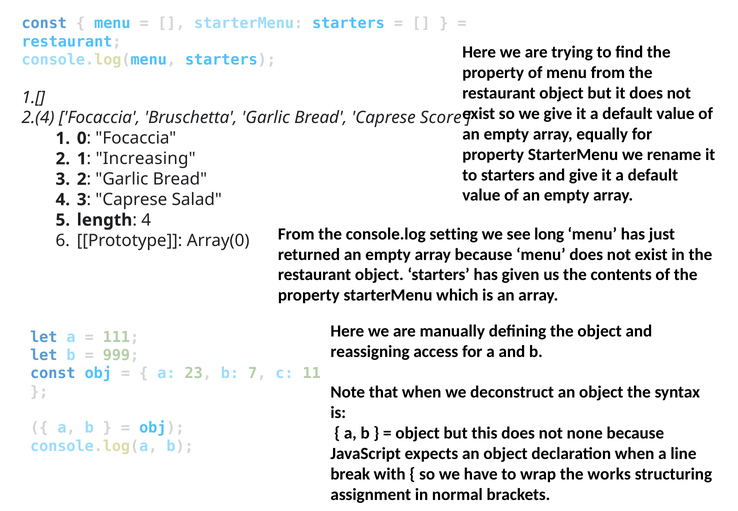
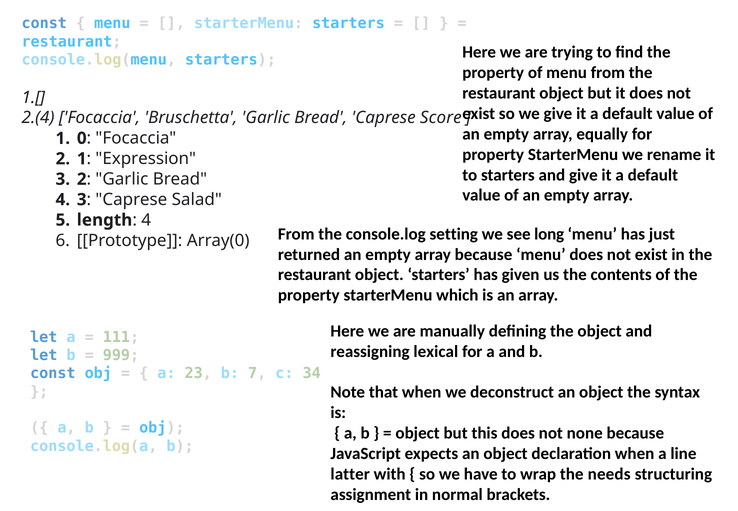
Increasing: Increasing -> Expression
access: access -> lexical
11: 11 -> 34
break: break -> latter
works: works -> needs
